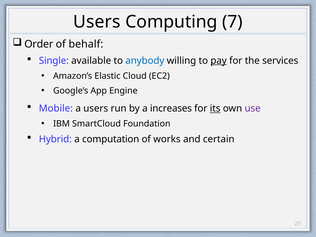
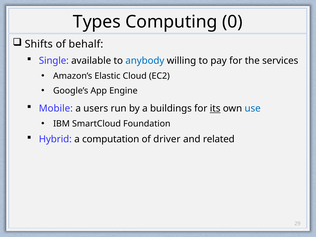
Users at (97, 22): Users -> Types
7: 7 -> 0
Order: Order -> Shifts
pay underline: present -> none
increases: increases -> buildings
use colour: purple -> blue
works: works -> driver
certain: certain -> related
